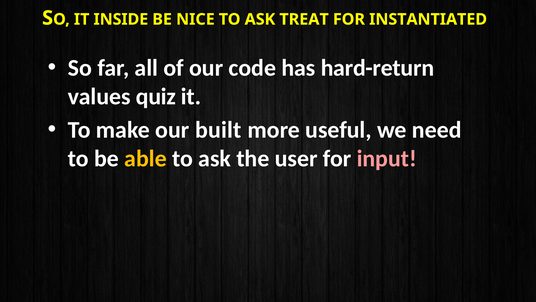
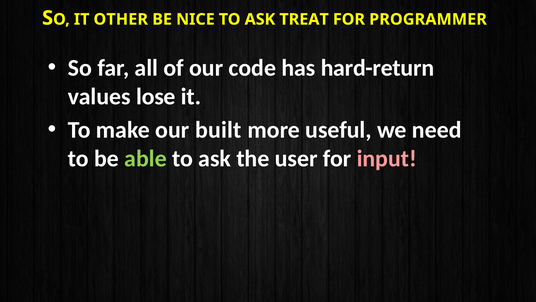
INSIDE: INSIDE -> OTHER
INSTANTIATED: INSTANTIATED -> PROGRAMMER
quiz: quiz -> lose
able colour: yellow -> light green
